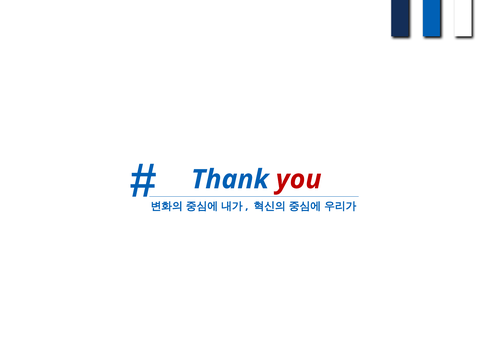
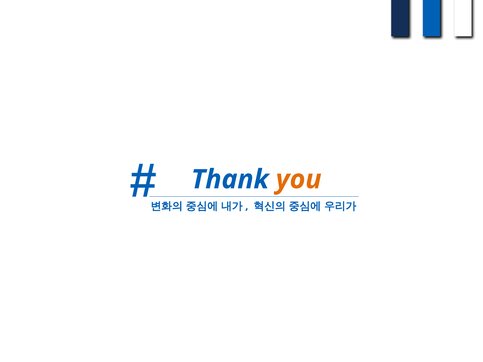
you colour: red -> orange
